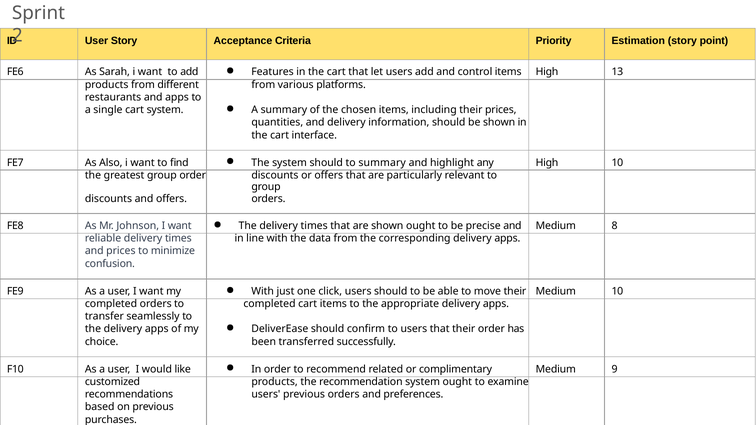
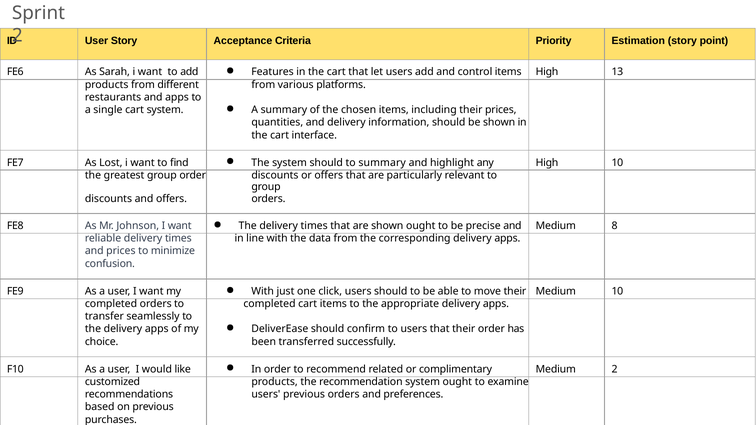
Also: Also -> Lost
Medium 9: 9 -> 2
